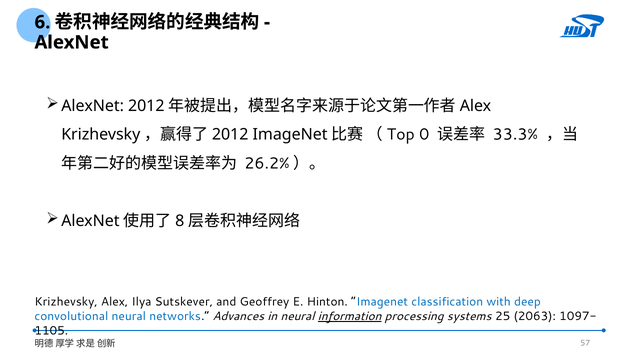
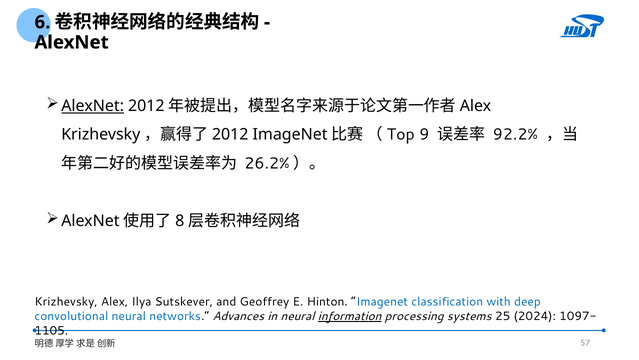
AlexNet at (93, 106) underline: none -> present
0: 0 -> 9
33.3%: 33.3% -> 92.2%
2063: 2063 -> 2024
